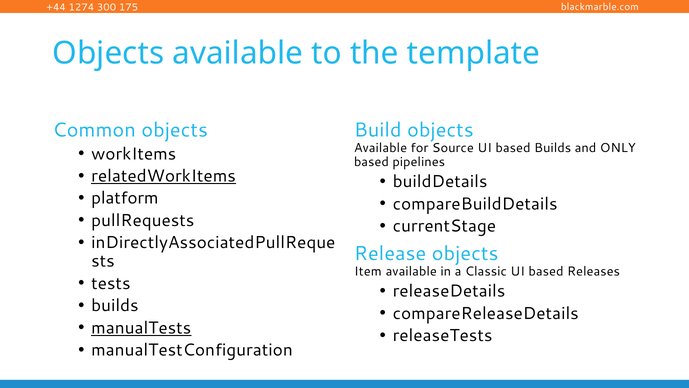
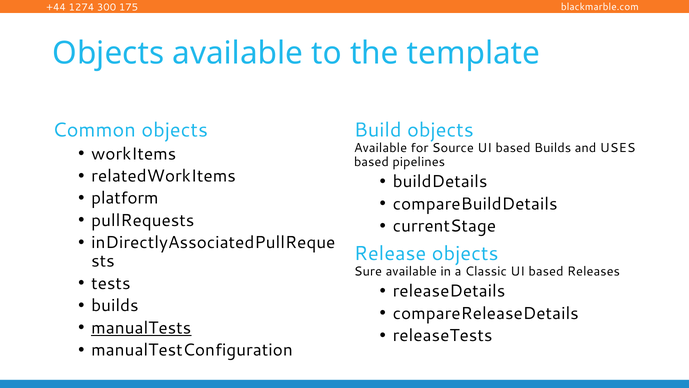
ONLY: ONLY -> USES
relatedWorkItems underline: present -> none
Item: Item -> Sure
